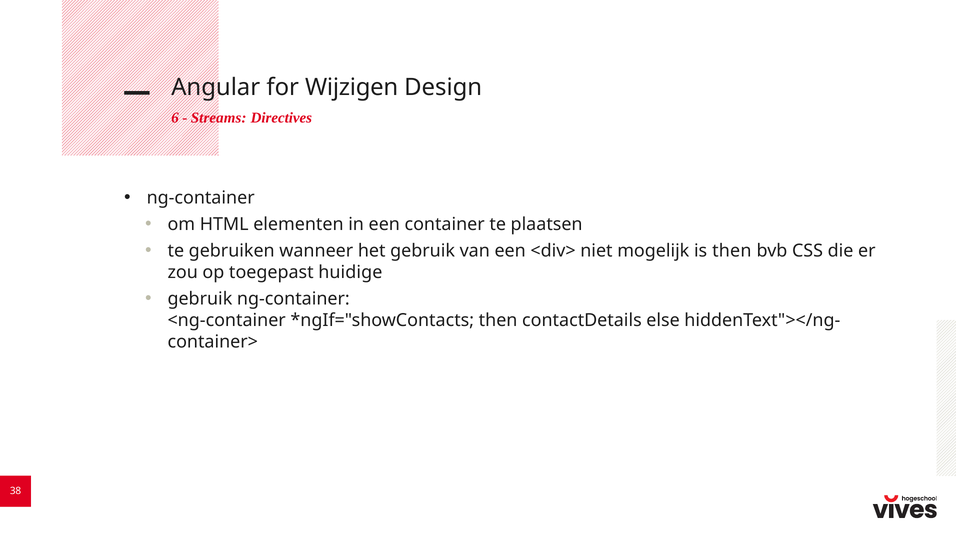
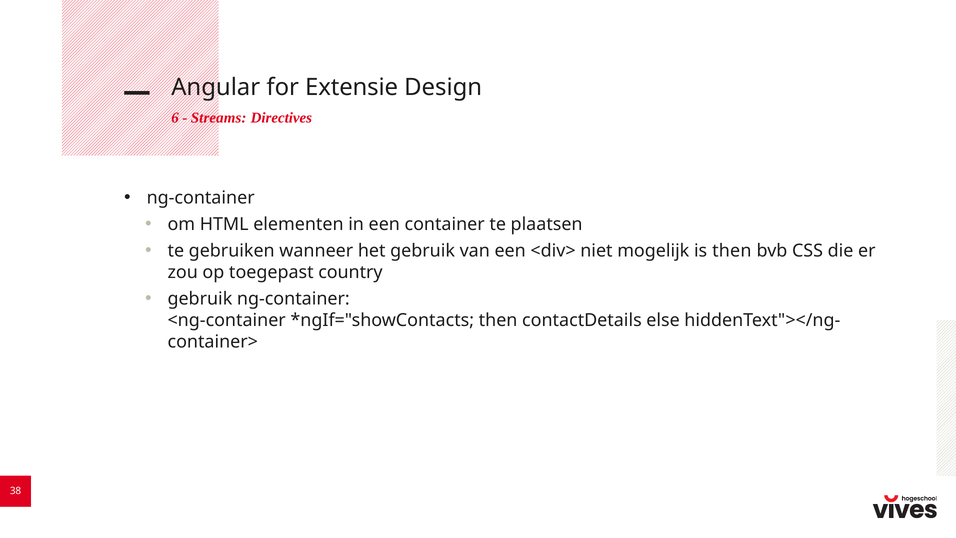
Wijzigen: Wijzigen -> Extensie
huidige: huidige -> country
